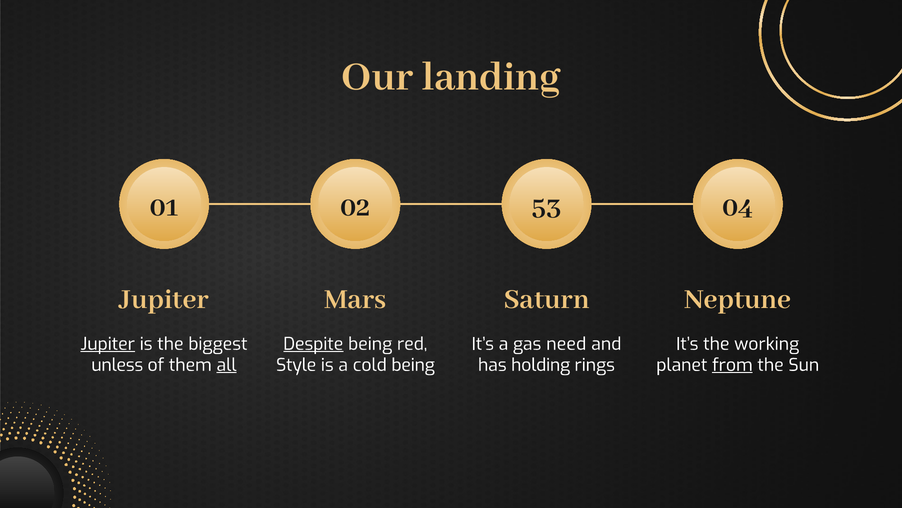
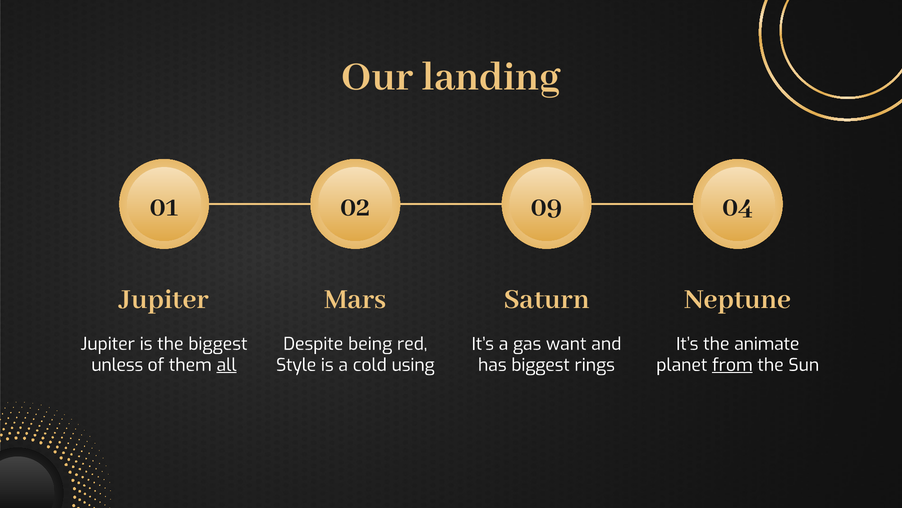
53: 53 -> 09
Jupiter at (108, 344) underline: present -> none
Despite underline: present -> none
need: need -> want
working: working -> animate
cold being: being -> using
has holding: holding -> biggest
